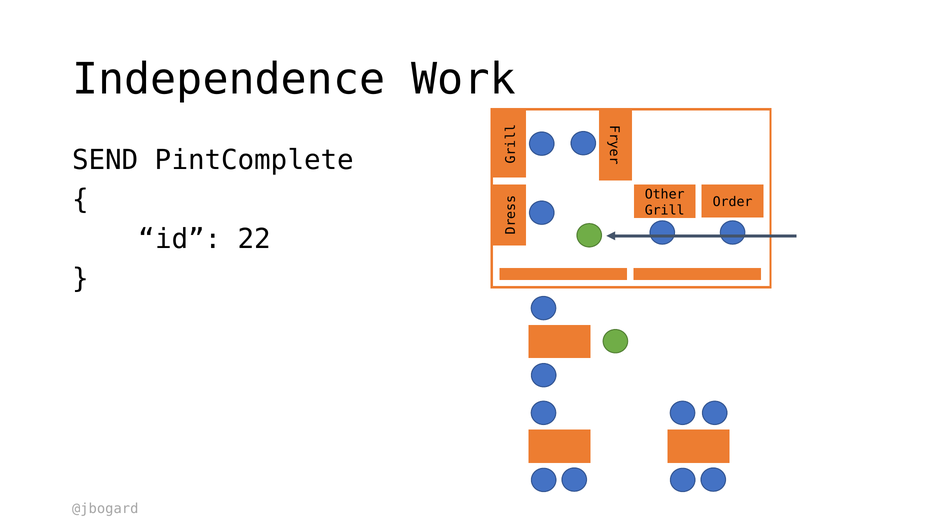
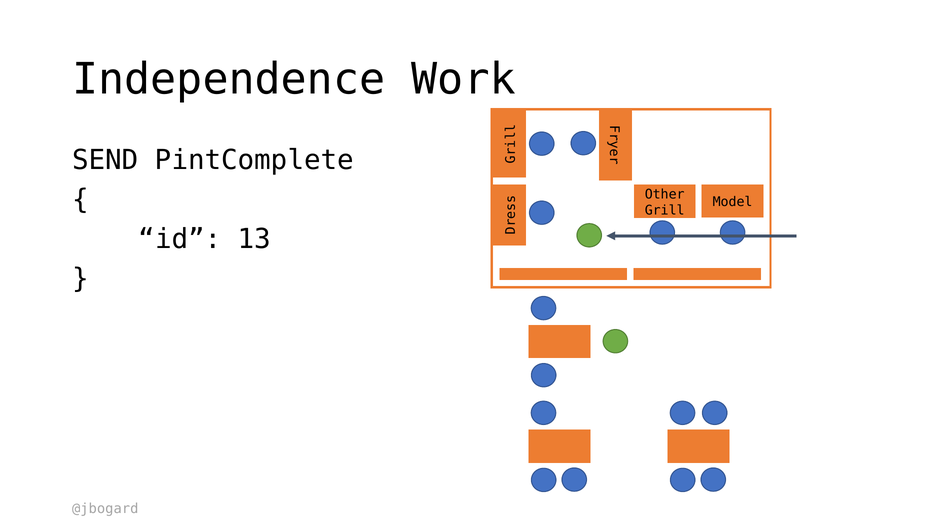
Order: Order -> Model
22: 22 -> 13
